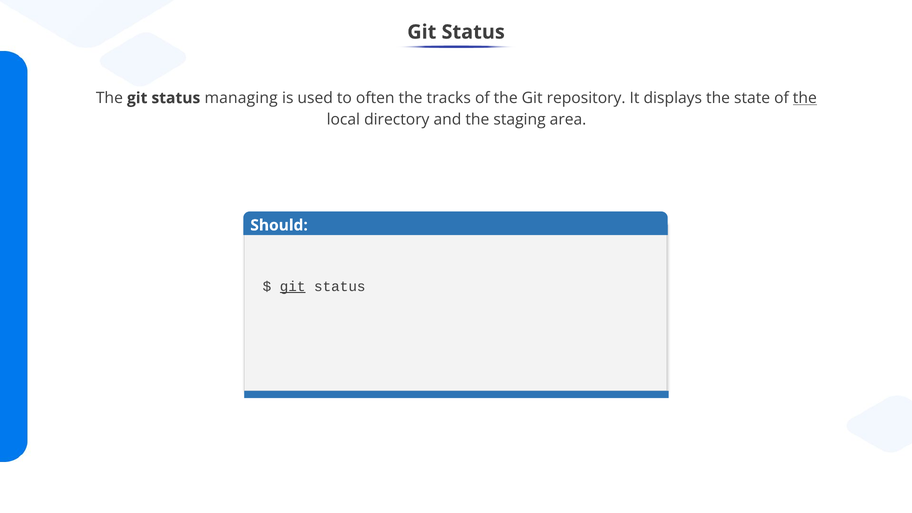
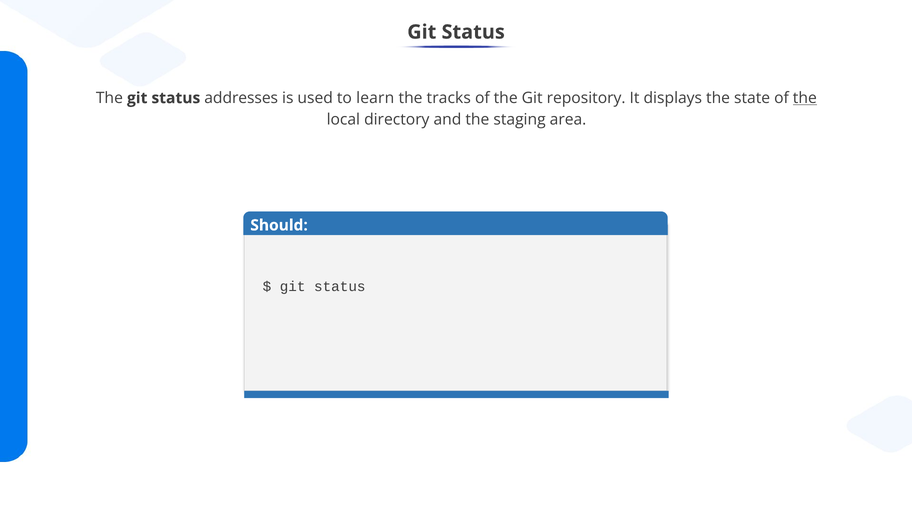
managing: managing -> addresses
often: often -> learn
git at (293, 286) underline: present -> none
